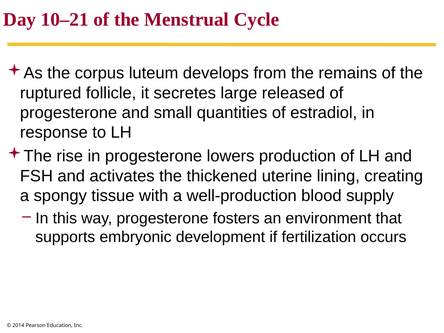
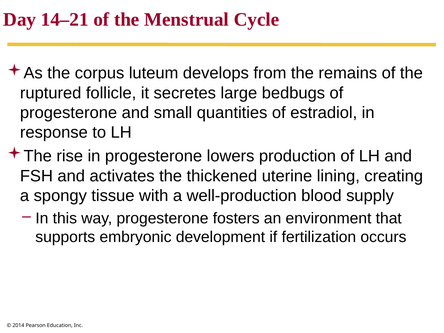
10–21: 10–21 -> 14–21
released: released -> bedbugs
